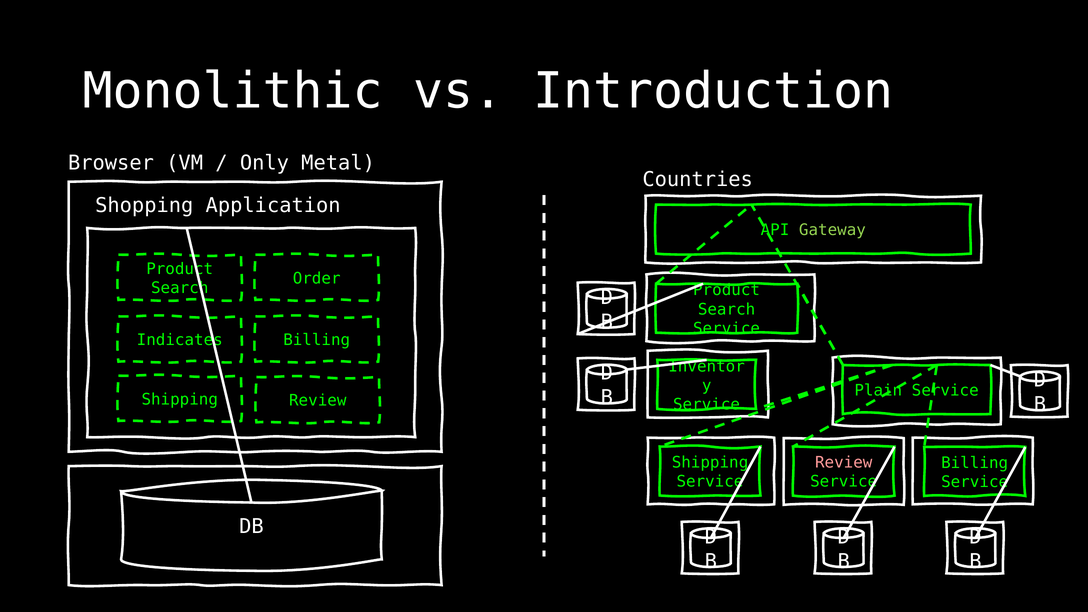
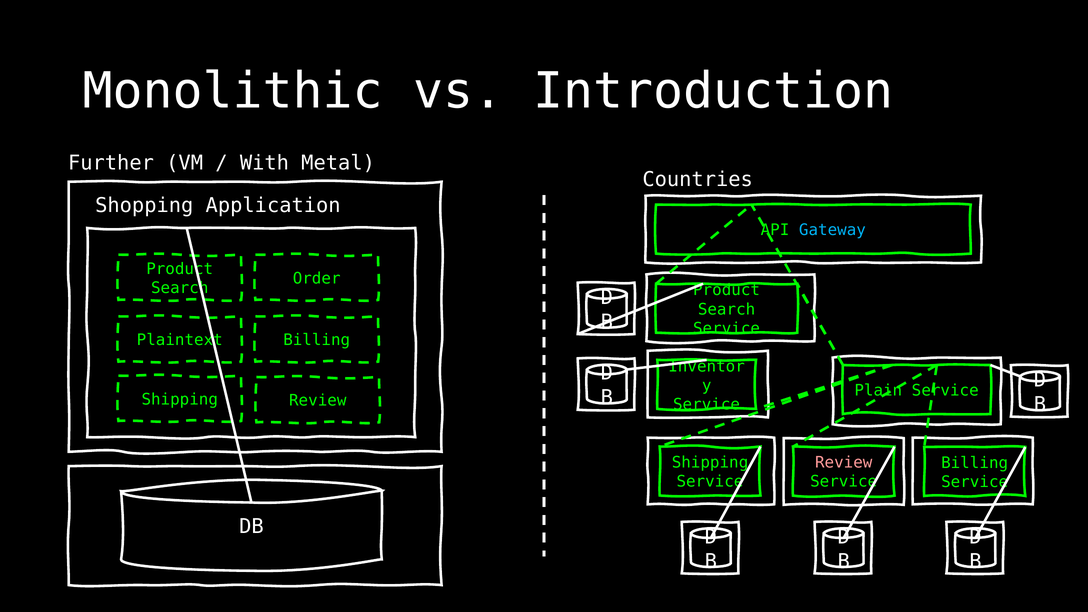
Browser: Browser -> Further
Only: Only -> With
Gateway colour: light green -> light blue
Indicates: Indicates -> Plaintext
